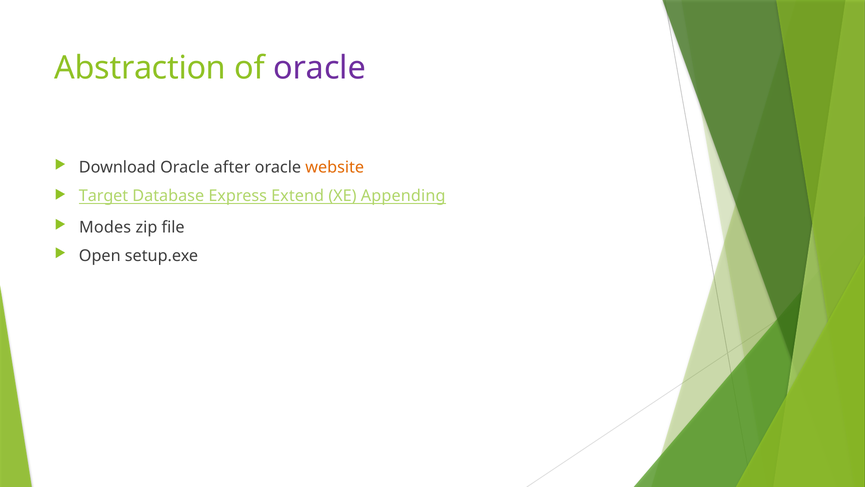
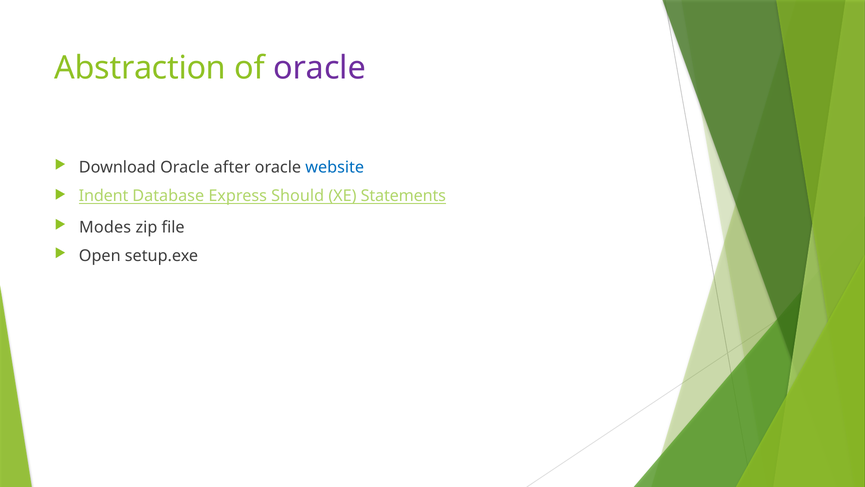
website colour: orange -> blue
Target: Target -> Indent
Extend: Extend -> Should
Appending: Appending -> Statements
